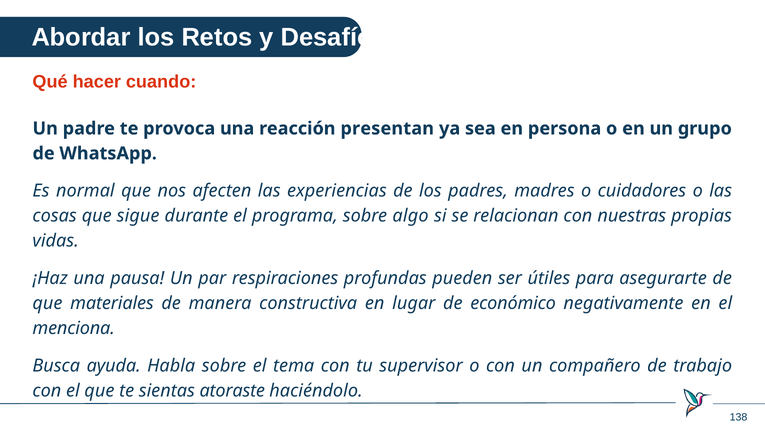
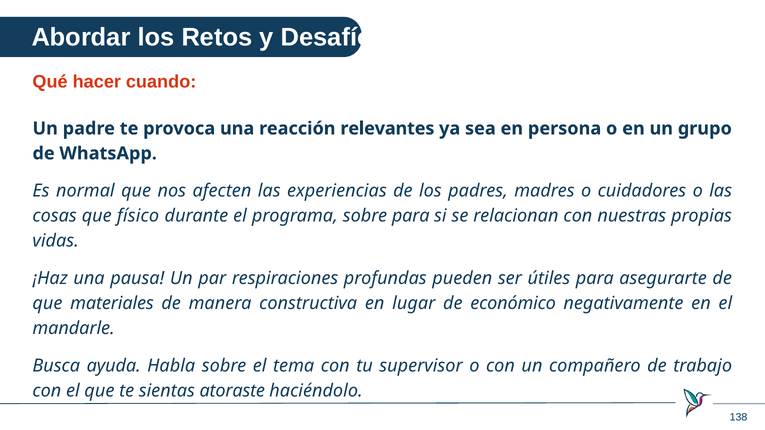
presentan: presentan -> relevantes
sigue: sigue -> físico
sobre algo: algo -> para
menciona: menciona -> mandarle
